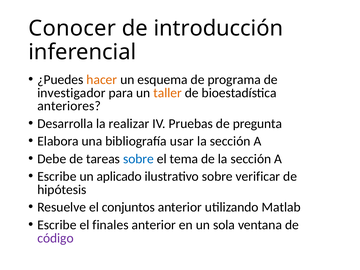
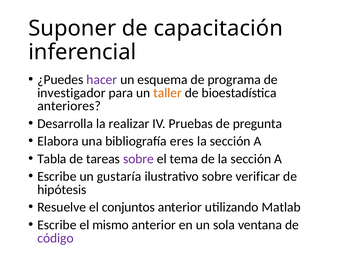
Conocer: Conocer -> Suponer
introducción: introducción -> capacitación
hacer colour: orange -> purple
usar: usar -> eres
Debe: Debe -> Tabla
sobre at (138, 159) colour: blue -> purple
aplicado: aplicado -> gustaría
finales: finales -> mismo
